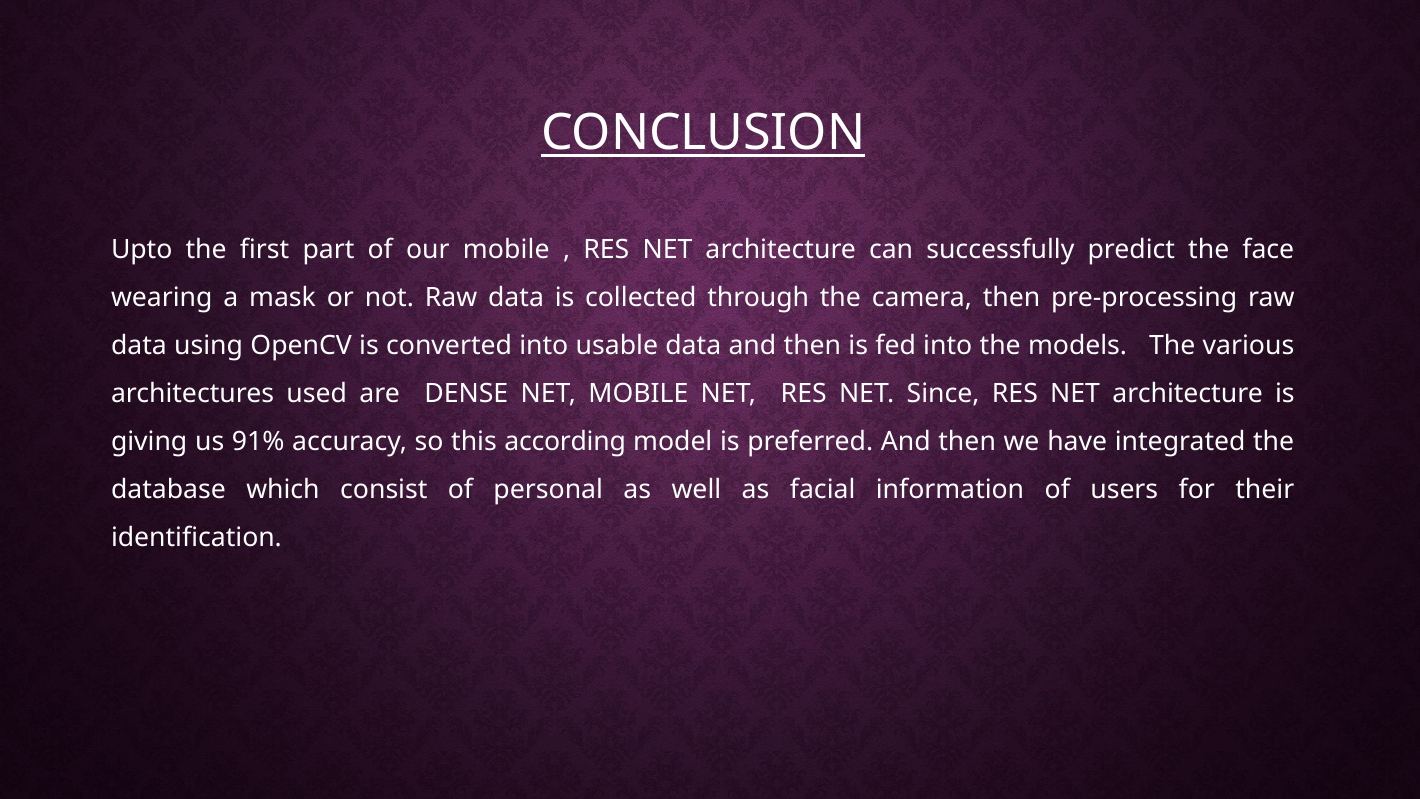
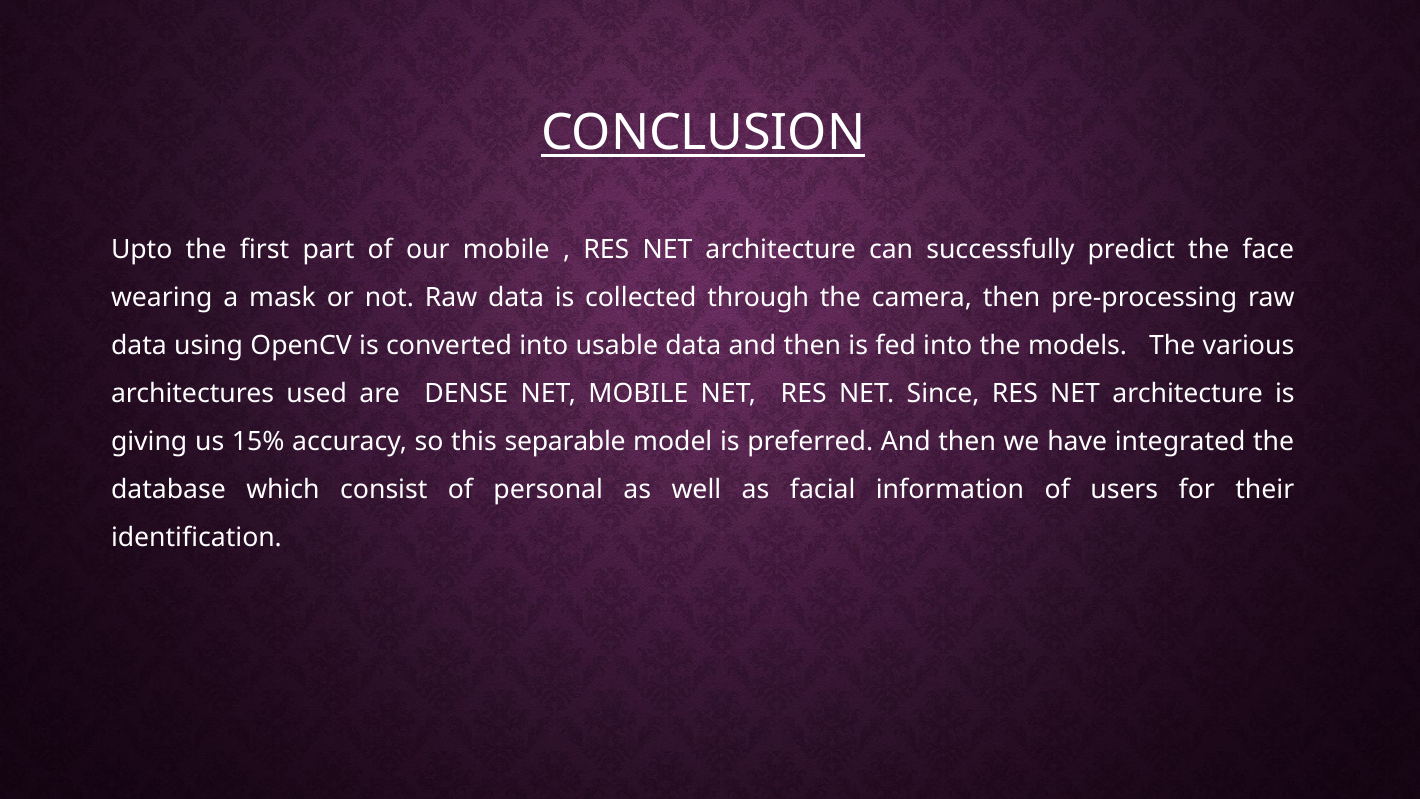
91%: 91% -> 15%
according: according -> separable
